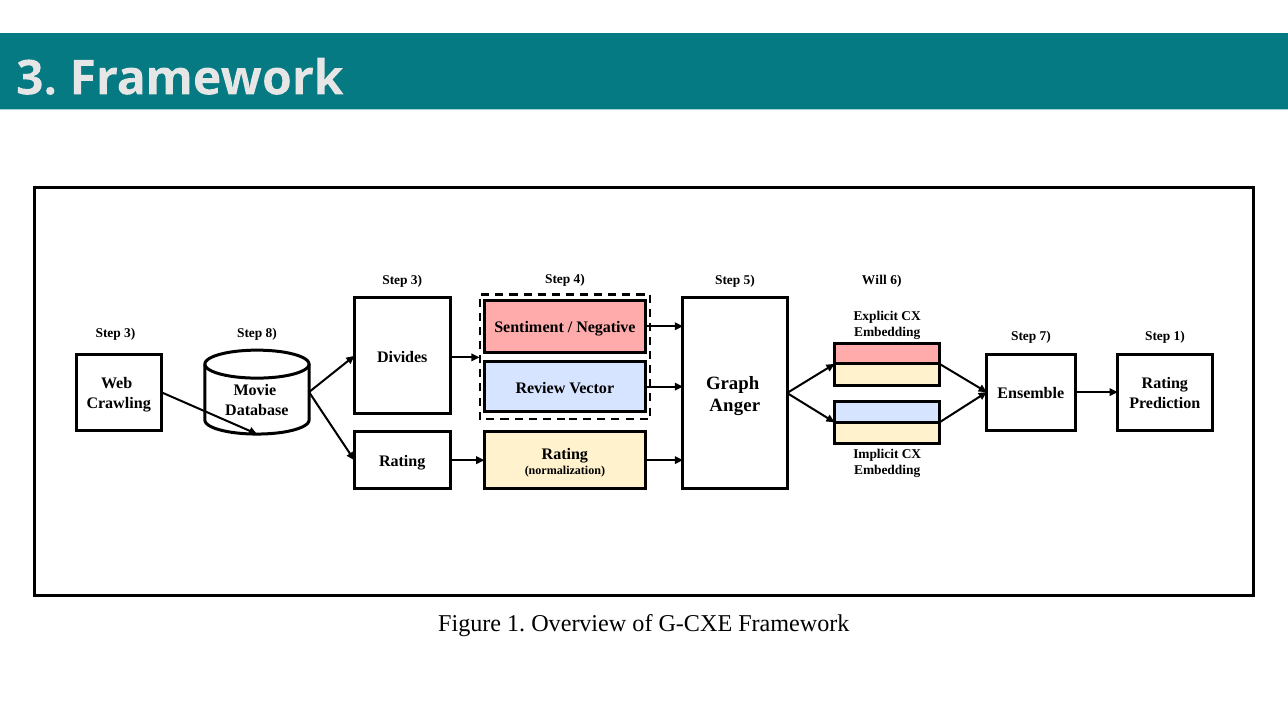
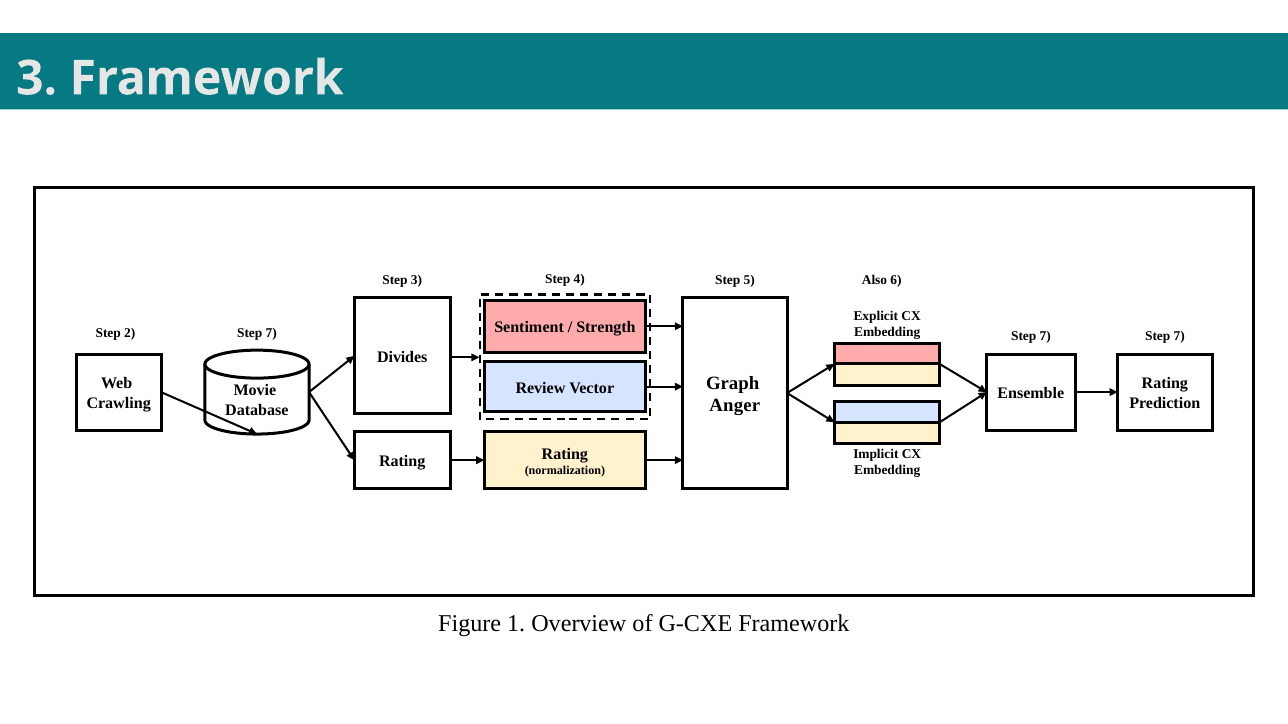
Will: Will -> Also
Negative: Negative -> Strength
3 at (130, 333): 3 -> 2
8 at (271, 333): 8 -> 7
7 Step 1: 1 -> 7
